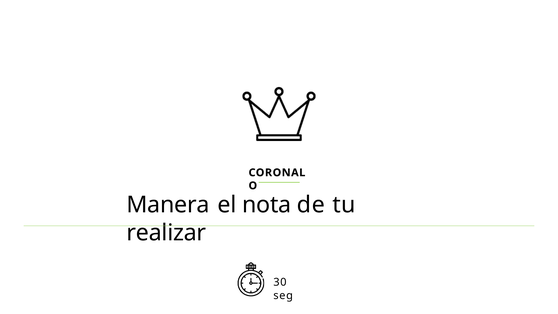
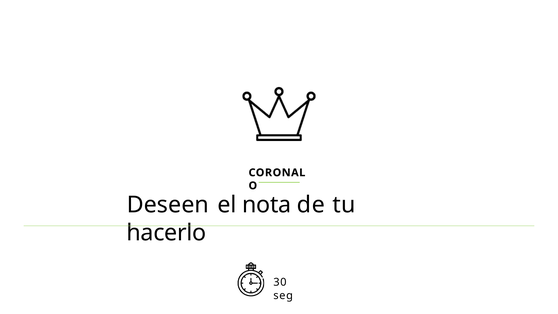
Manera: Manera -> Deseen
realizar: realizar -> hacerlo
